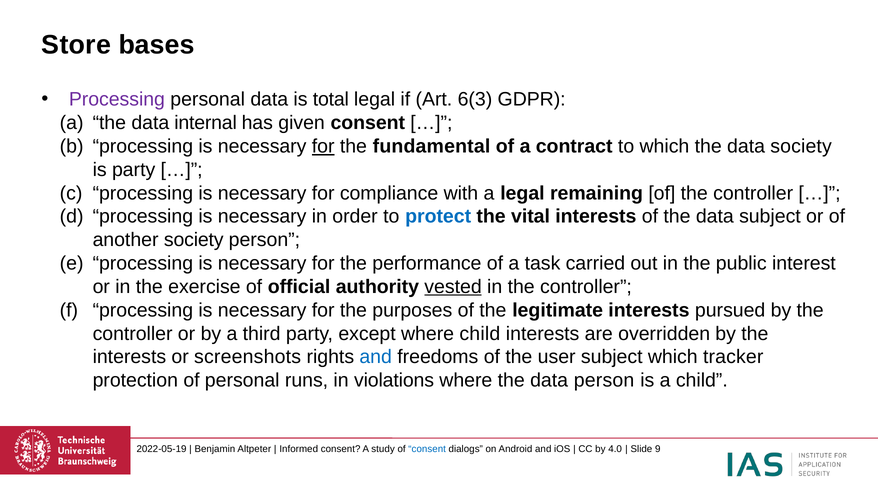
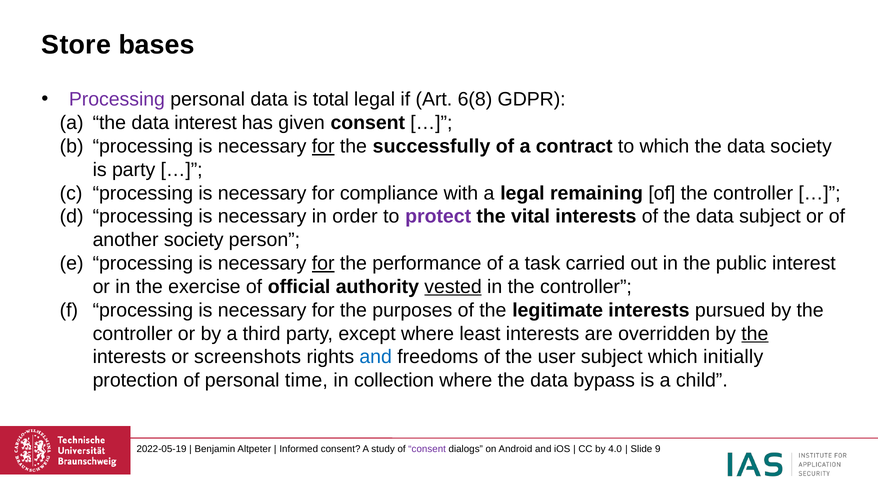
6(3: 6(3 -> 6(8
data internal: internal -> interest
fundamental: fundamental -> successfully
protect colour: blue -> purple
for at (323, 263) underline: none -> present
where child: child -> least
the at (755, 333) underline: none -> present
tracker: tracker -> initially
runs: runs -> time
violations: violations -> collection
data person: person -> bypass
consent at (427, 449) colour: blue -> purple
